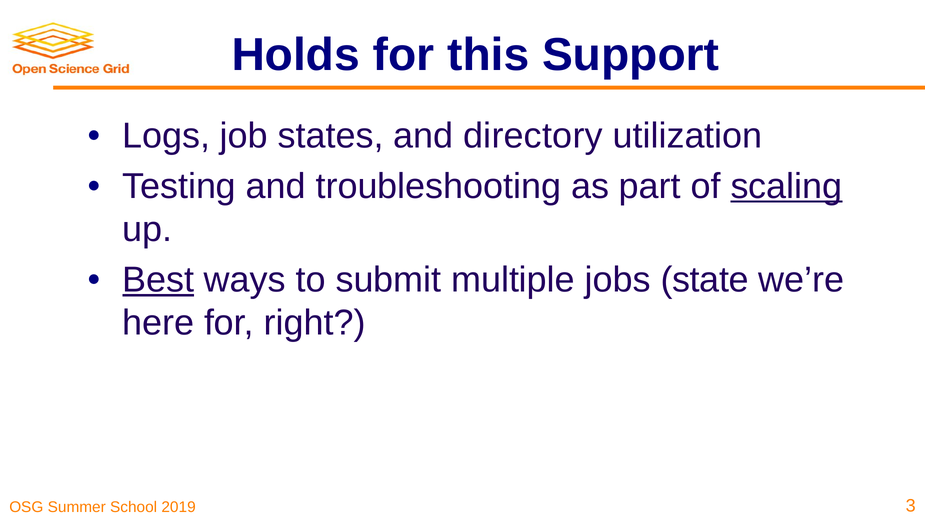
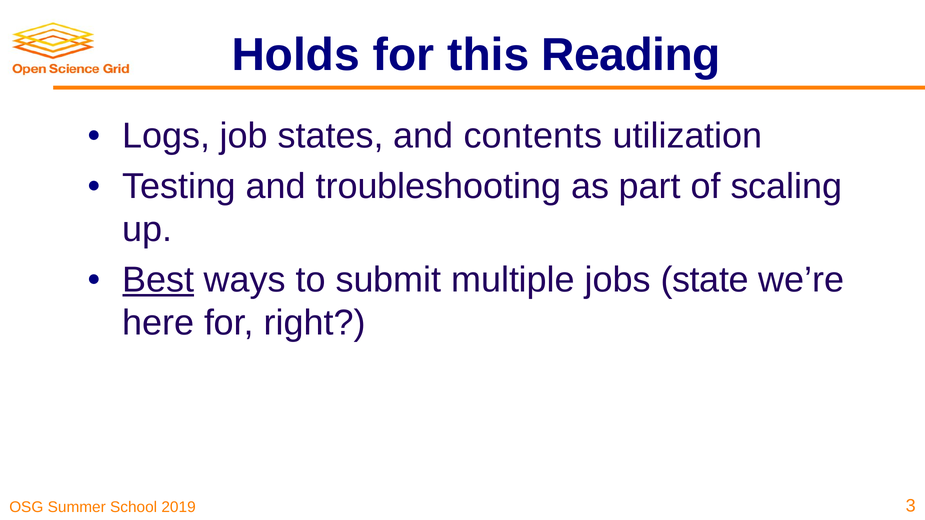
Support: Support -> Reading
directory: directory -> contents
scaling underline: present -> none
